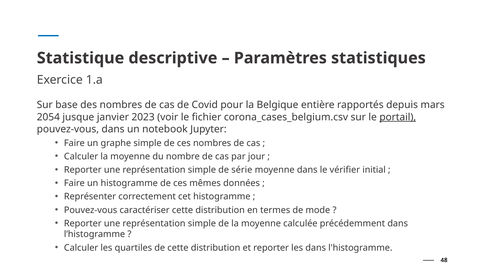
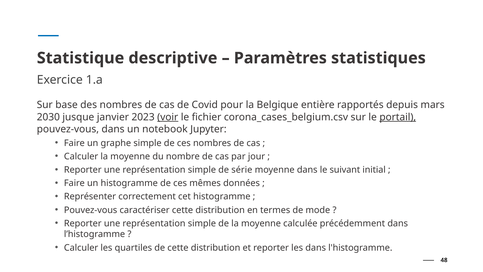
2054: 2054 -> 2030
voir underline: none -> present
vérifier: vérifier -> suivant
